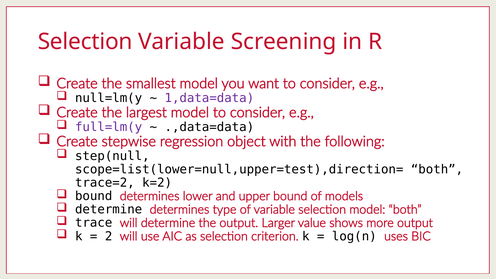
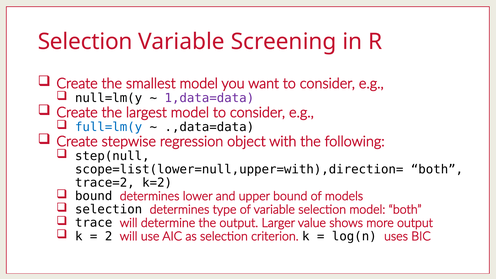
full=lm(y colour: purple -> blue
scope=list(lower=null,upper=test),direction=: scope=list(lower=null,upper=test),direction= -> scope=list(lower=null,upper=with),direction=
determine at (109, 209): determine -> selection
